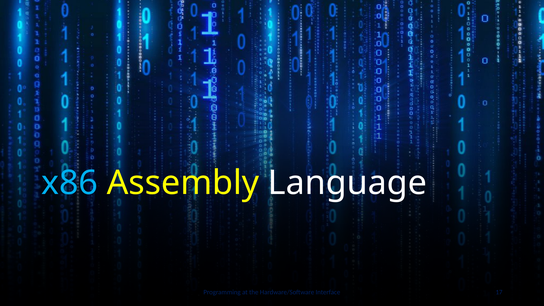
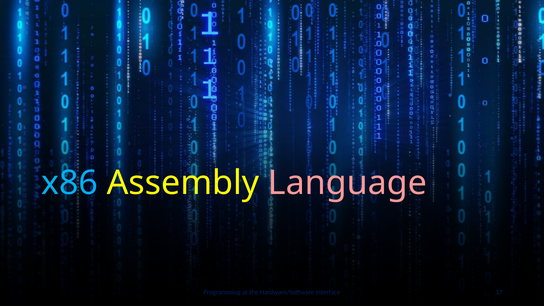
Language colour: white -> pink
